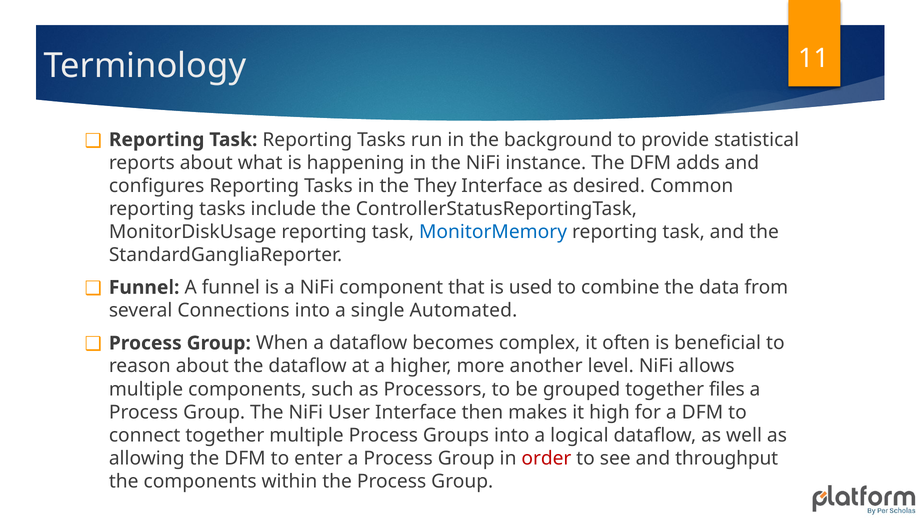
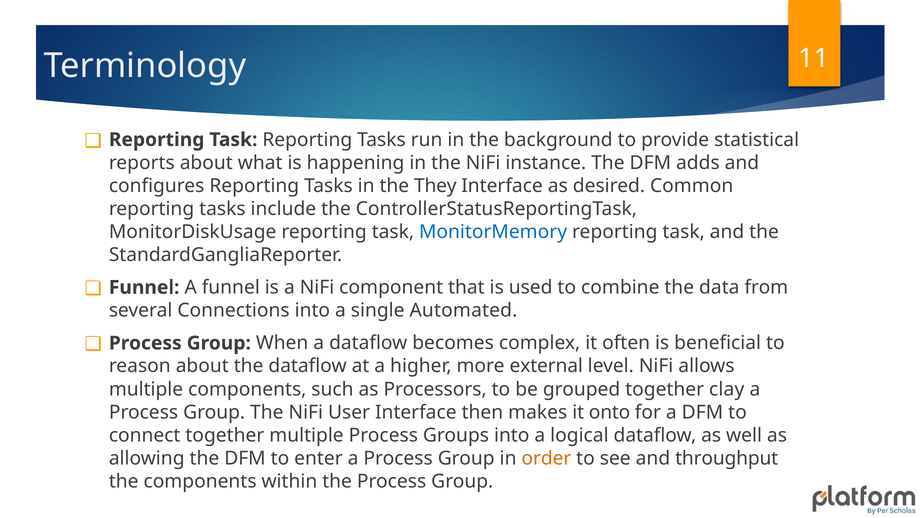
another: another -> external
files: files -> clay
high: high -> onto
order colour: red -> orange
